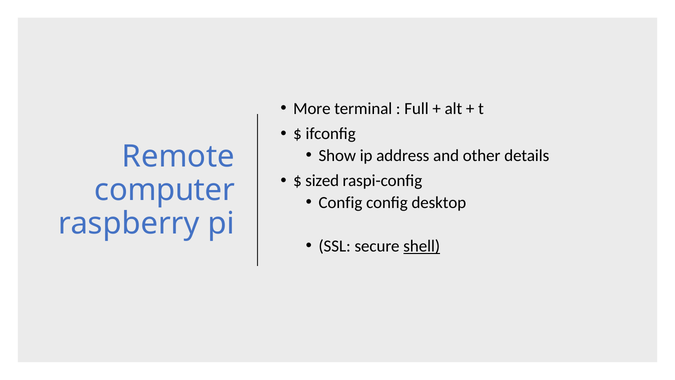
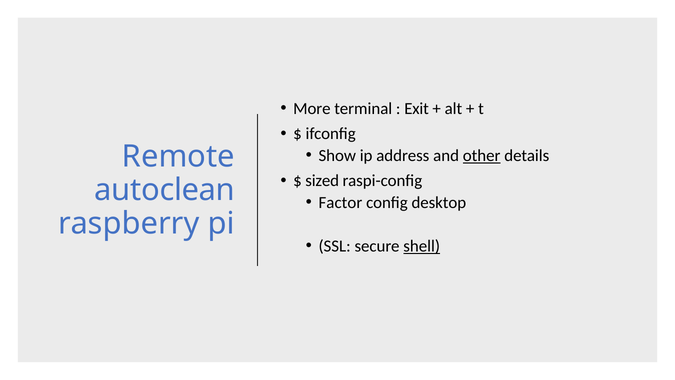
Full: Full -> Exit
other underline: none -> present
computer: computer -> autoclean
Config at (340, 202): Config -> Factor
